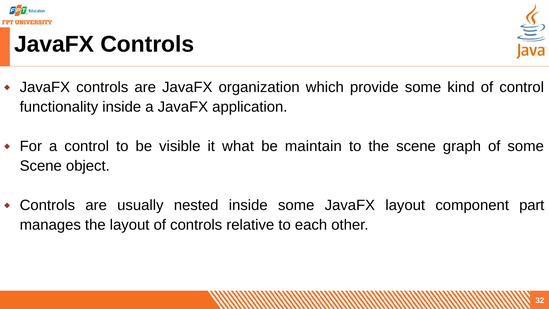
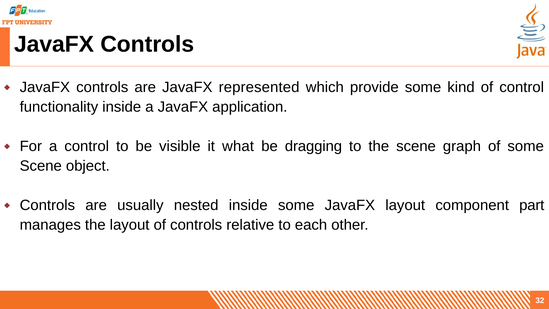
organization: organization -> represented
maintain: maintain -> dragging
